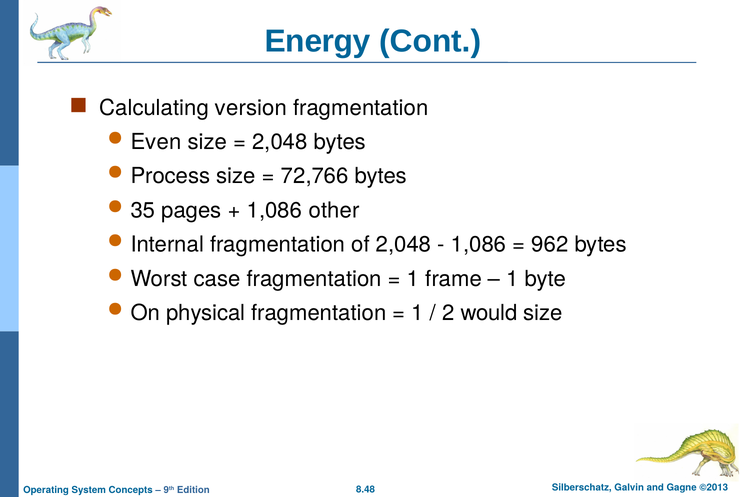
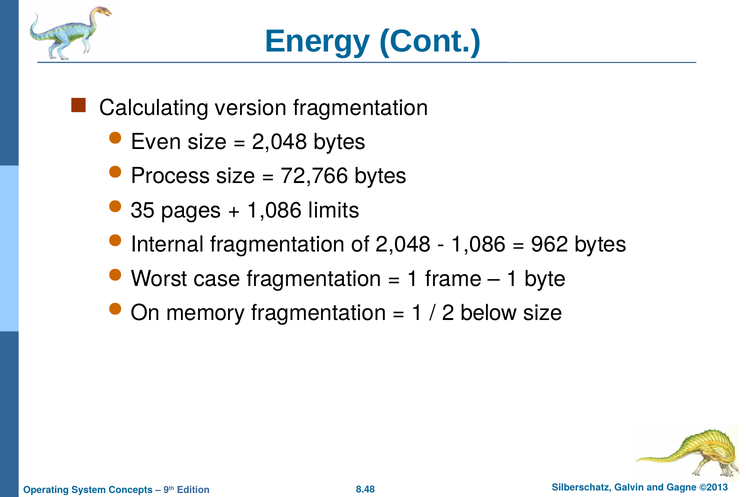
other: other -> limits
physical: physical -> memory
would: would -> below
